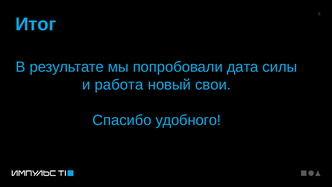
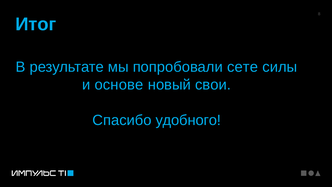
дата: дата -> сете
работа: работа -> основе
